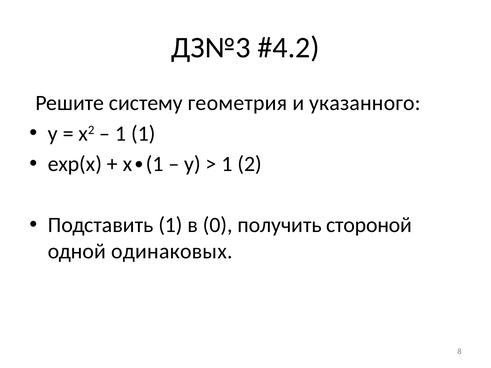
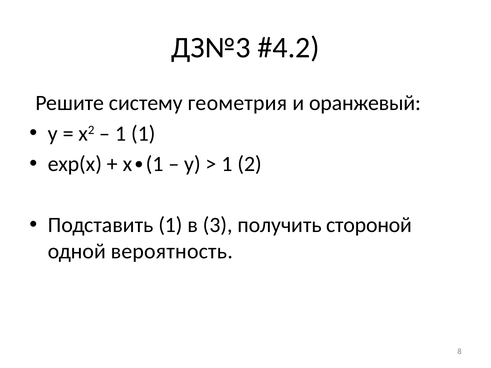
указанного: указанного -> оранжевый
0: 0 -> 3
одинаковых: одинаковых -> вероятность
